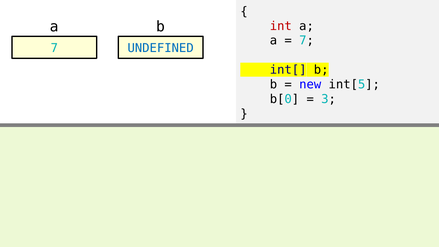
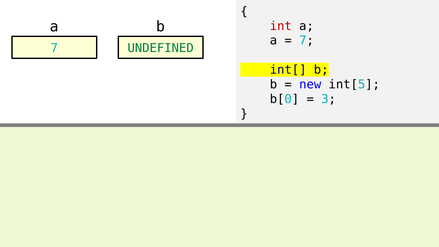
UNDEFINED colour: blue -> green
